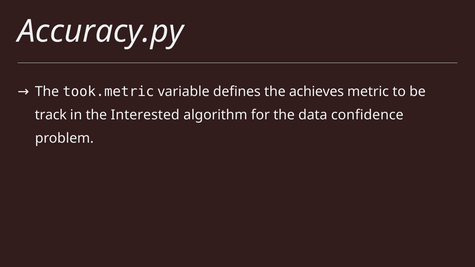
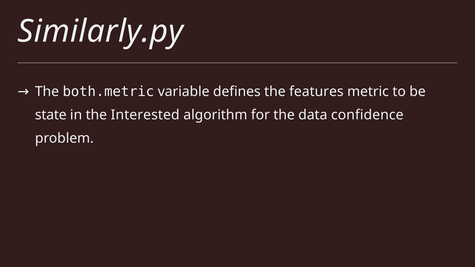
Accuracy.py: Accuracy.py -> Similarly.py
took.metric: took.metric -> both.metric
achieves: achieves -> features
track: track -> state
